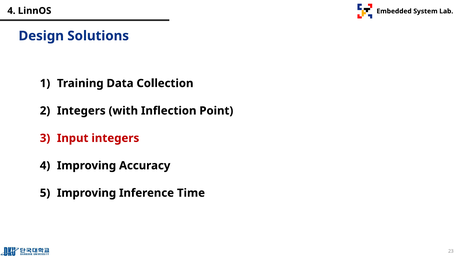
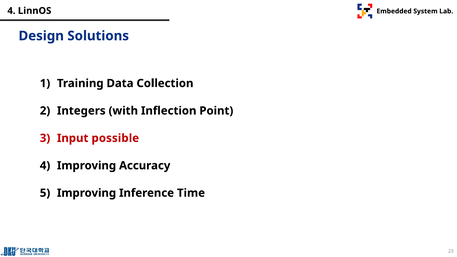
Input integers: integers -> possible
